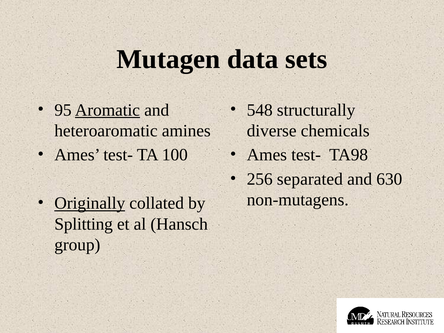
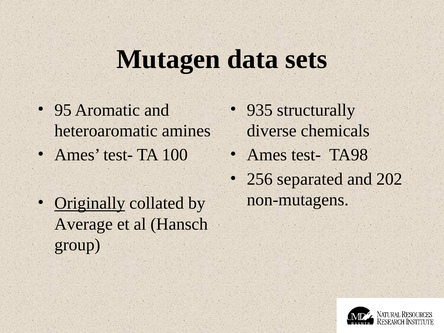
Aromatic underline: present -> none
548: 548 -> 935
630: 630 -> 202
Splitting: Splitting -> Average
